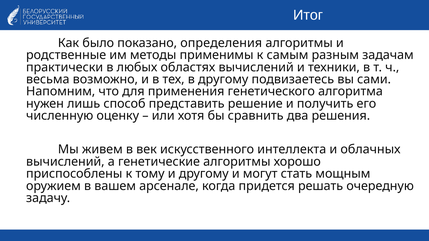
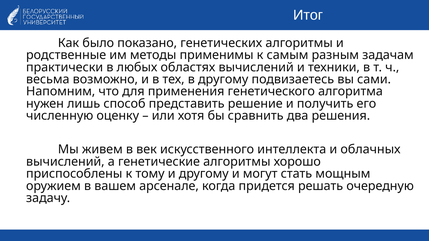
определения: определения -> генетических
